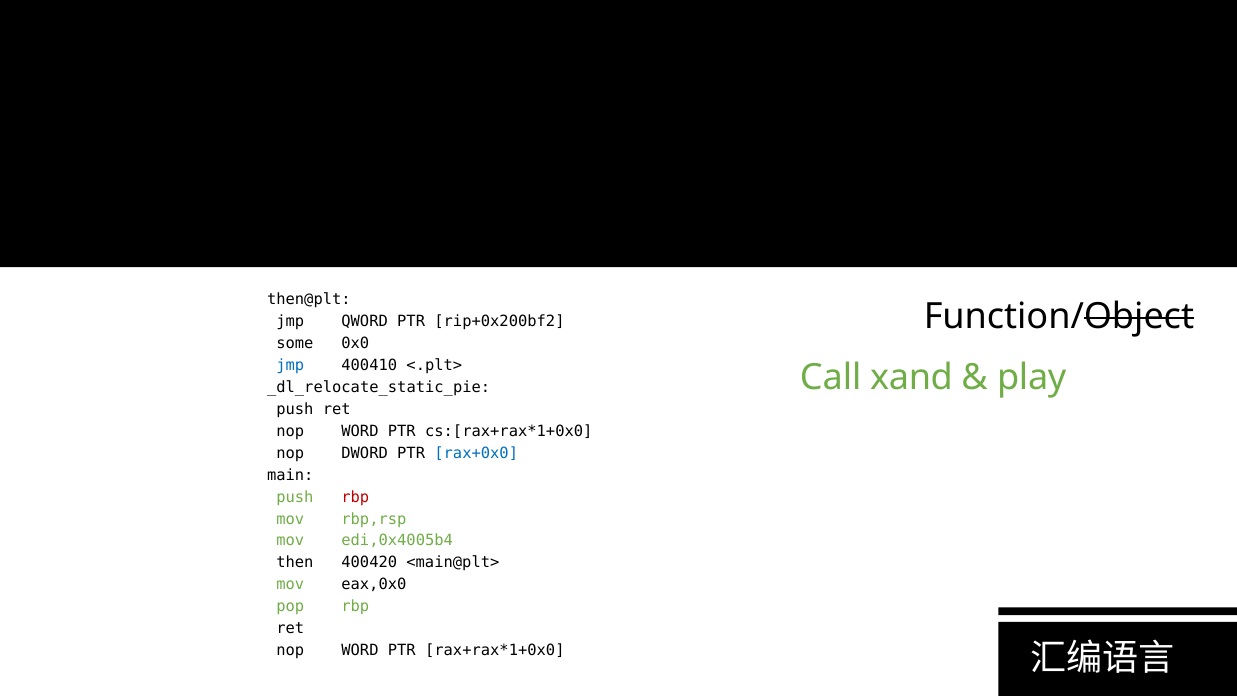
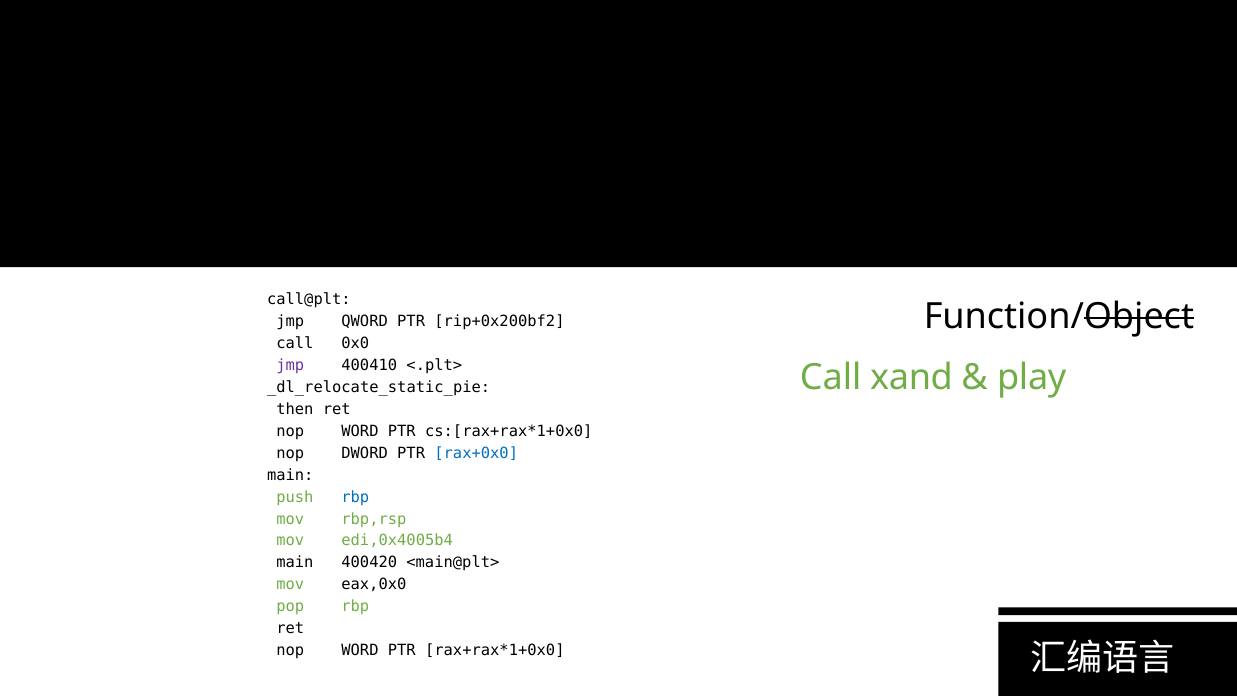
then@plt: then@plt -> call@plt
some at (295, 343): some -> call
jmp at (290, 365) colour: blue -> purple
push at (295, 409): push -> then
rbp at (355, 497) colour: red -> blue
then at (295, 563): then -> main
